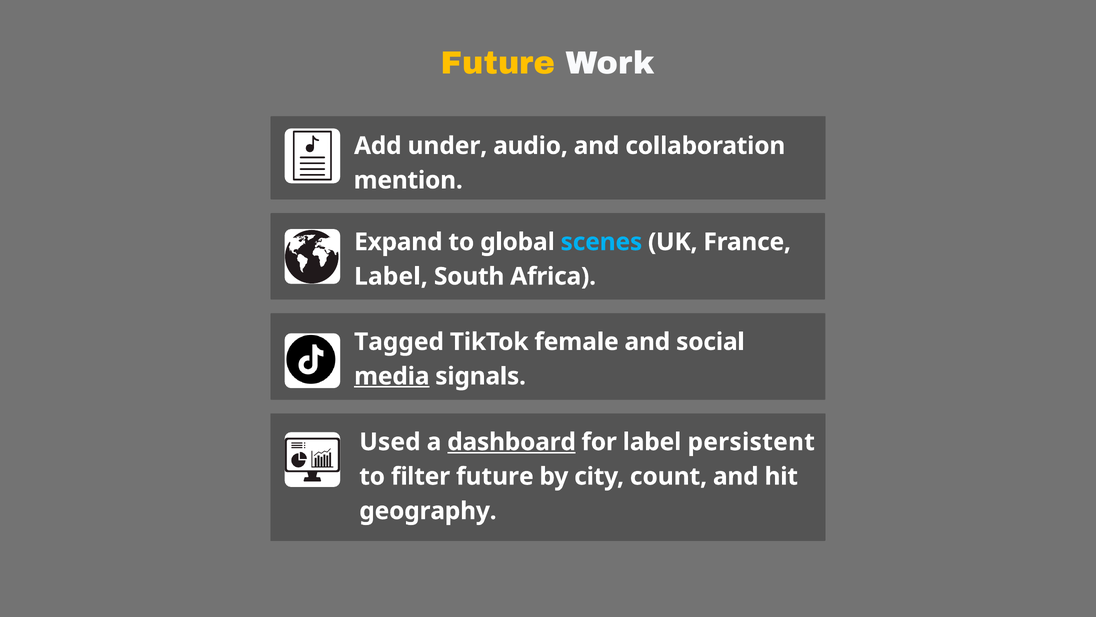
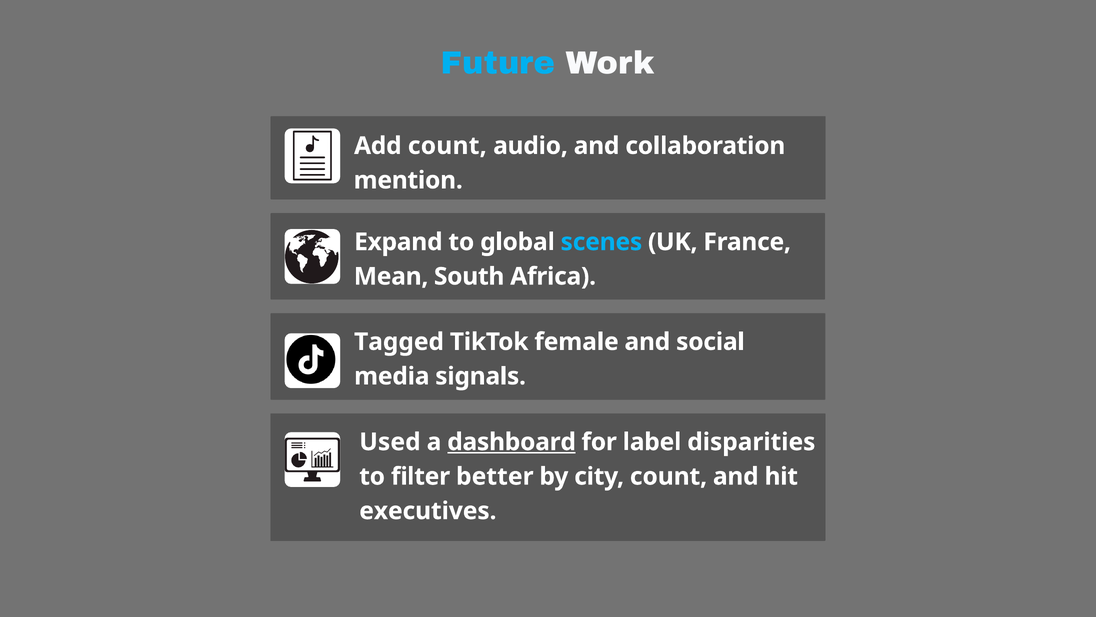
Future at (498, 63) colour: yellow -> light blue
Add under: under -> count
Label at (391, 276): Label -> Mean
media underline: present -> none
persistent: persistent -> disparities
filter future: future -> better
geography: geography -> executives
